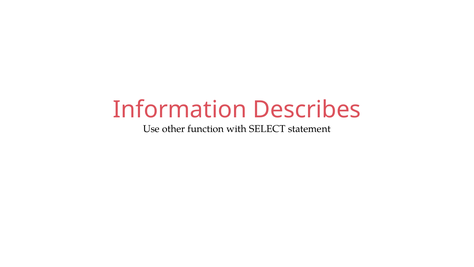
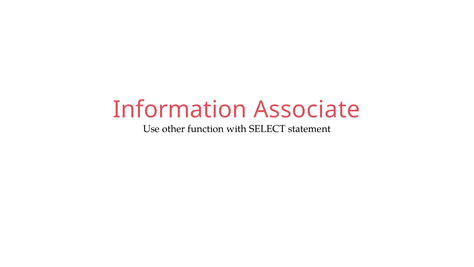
Describes: Describes -> Associate
